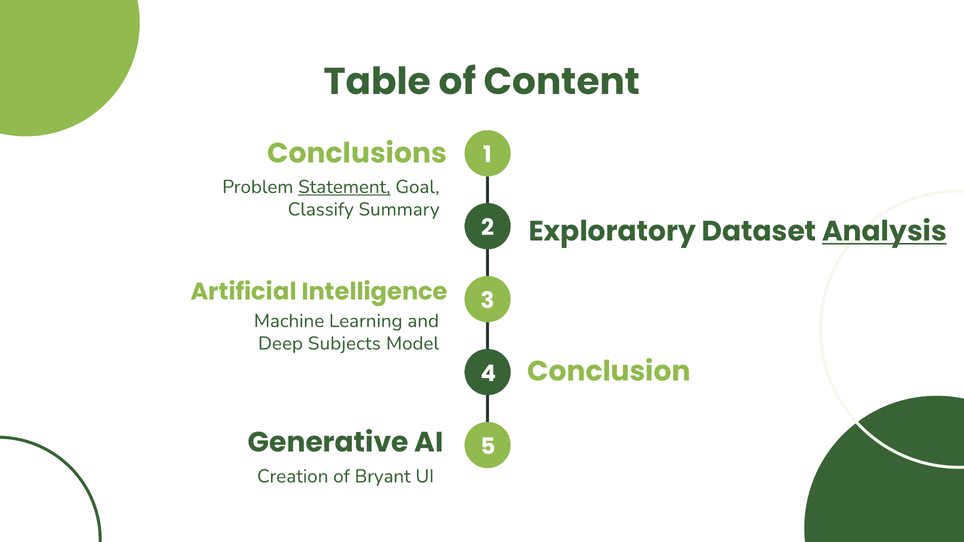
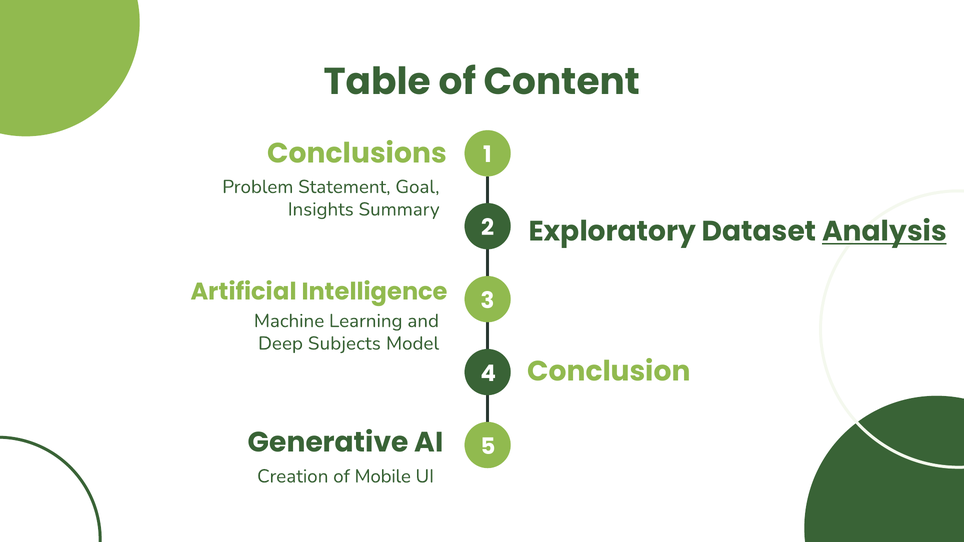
Statement underline: present -> none
Classify: Classify -> Insights
Bryant: Bryant -> Mobile
